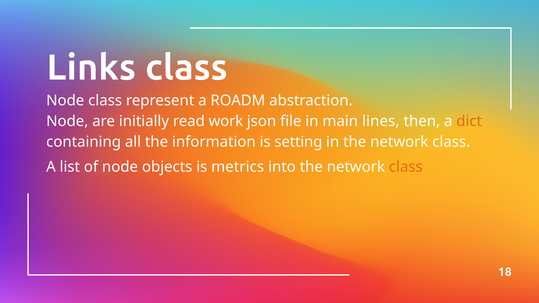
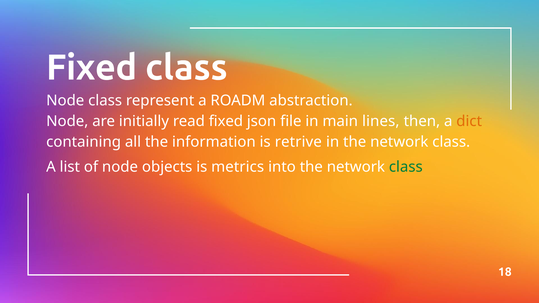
Links at (91, 68): Links -> Fixed
read work: work -> fixed
setting: setting -> retrive
class at (406, 167) colour: orange -> green
